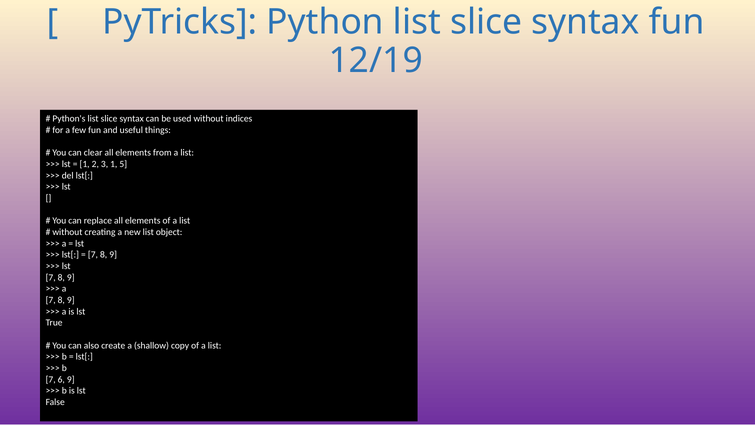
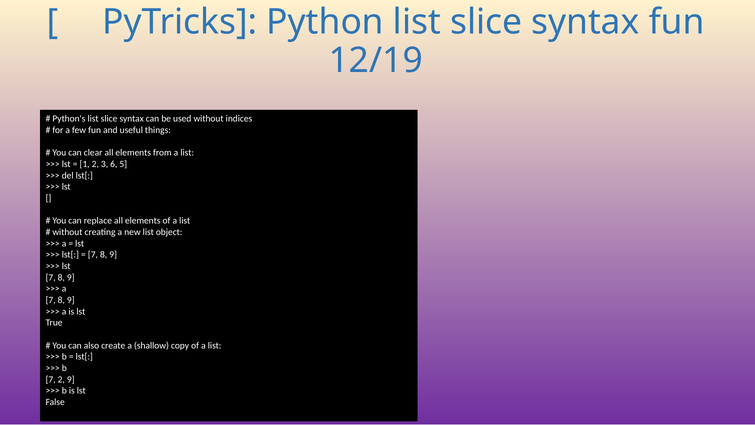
3 1: 1 -> 6
7 6: 6 -> 2
